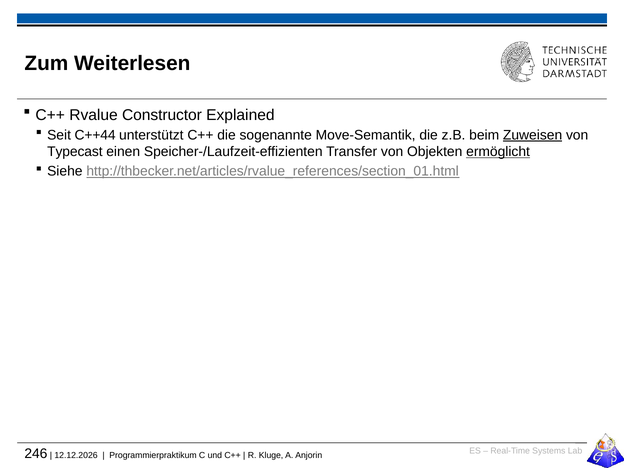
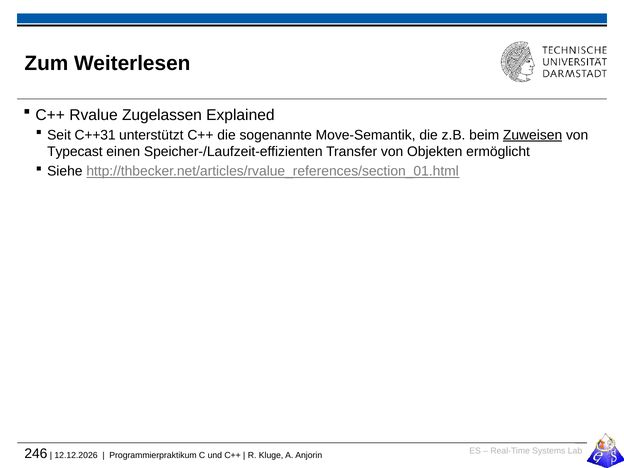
Constructor: Constructor -> Zugelassen
C++44: C++44 -> C++31
ermöglicht underline: present -> none
